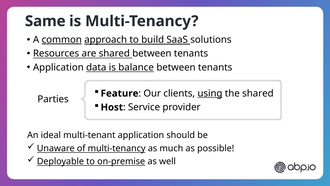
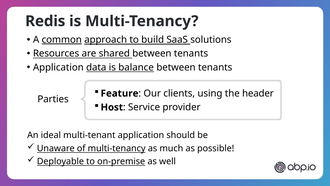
Same: Same -> Redis
using underline: present -> none
the shared: shared -> header
